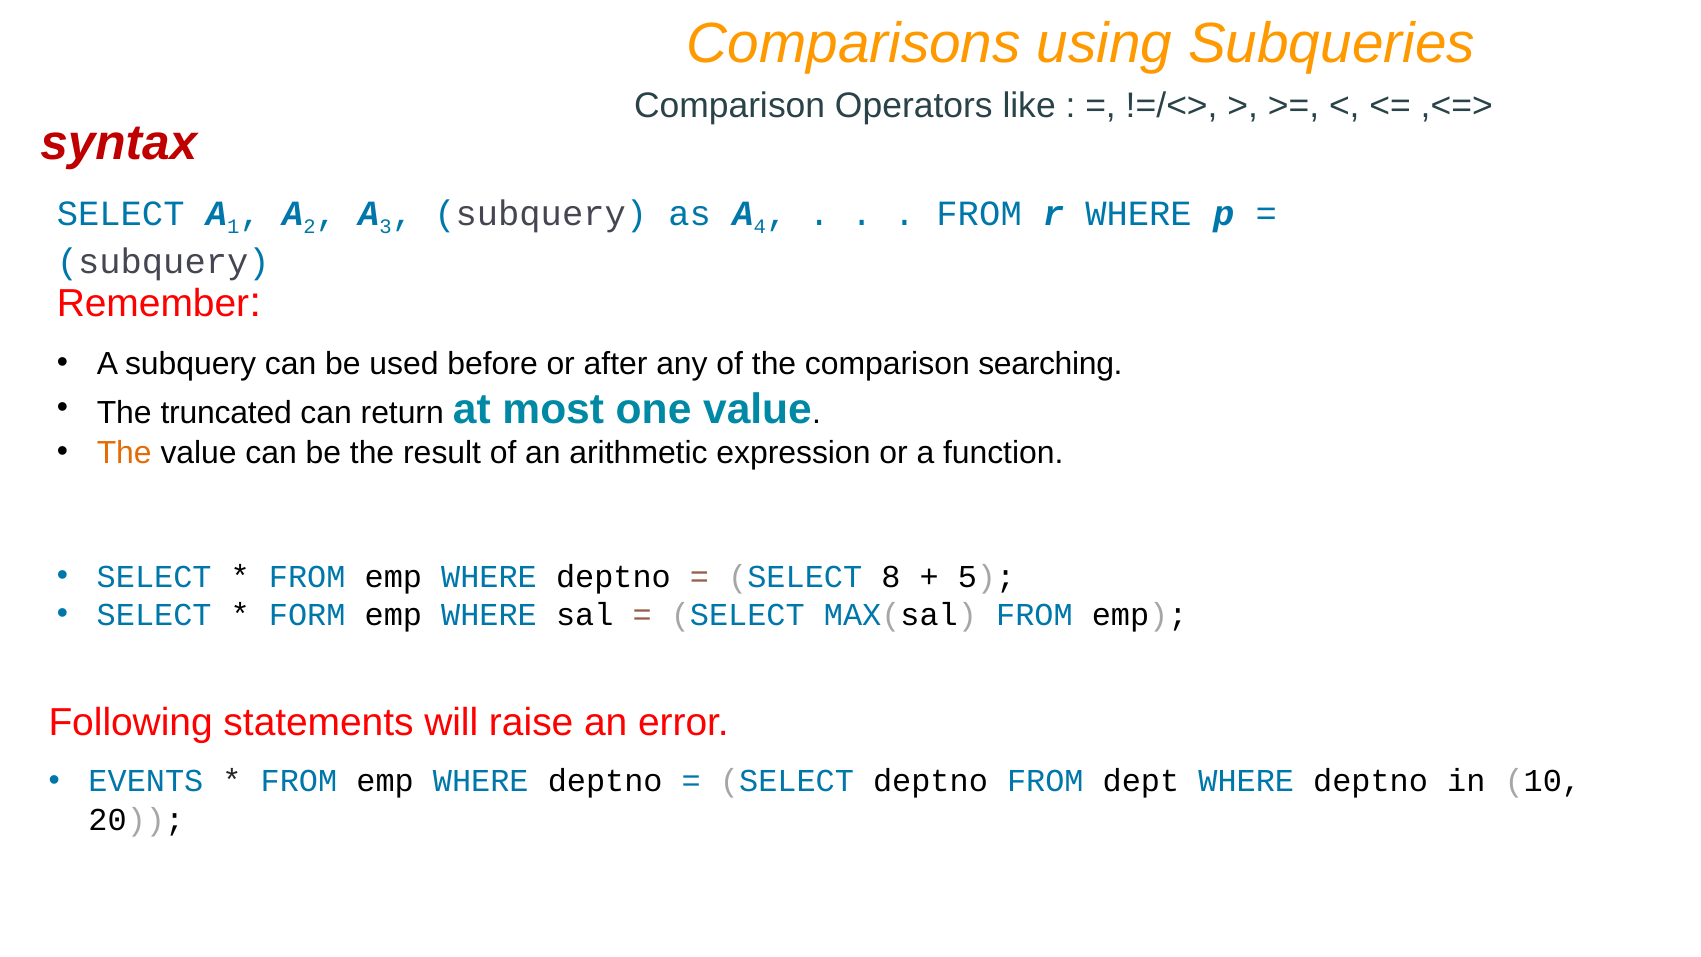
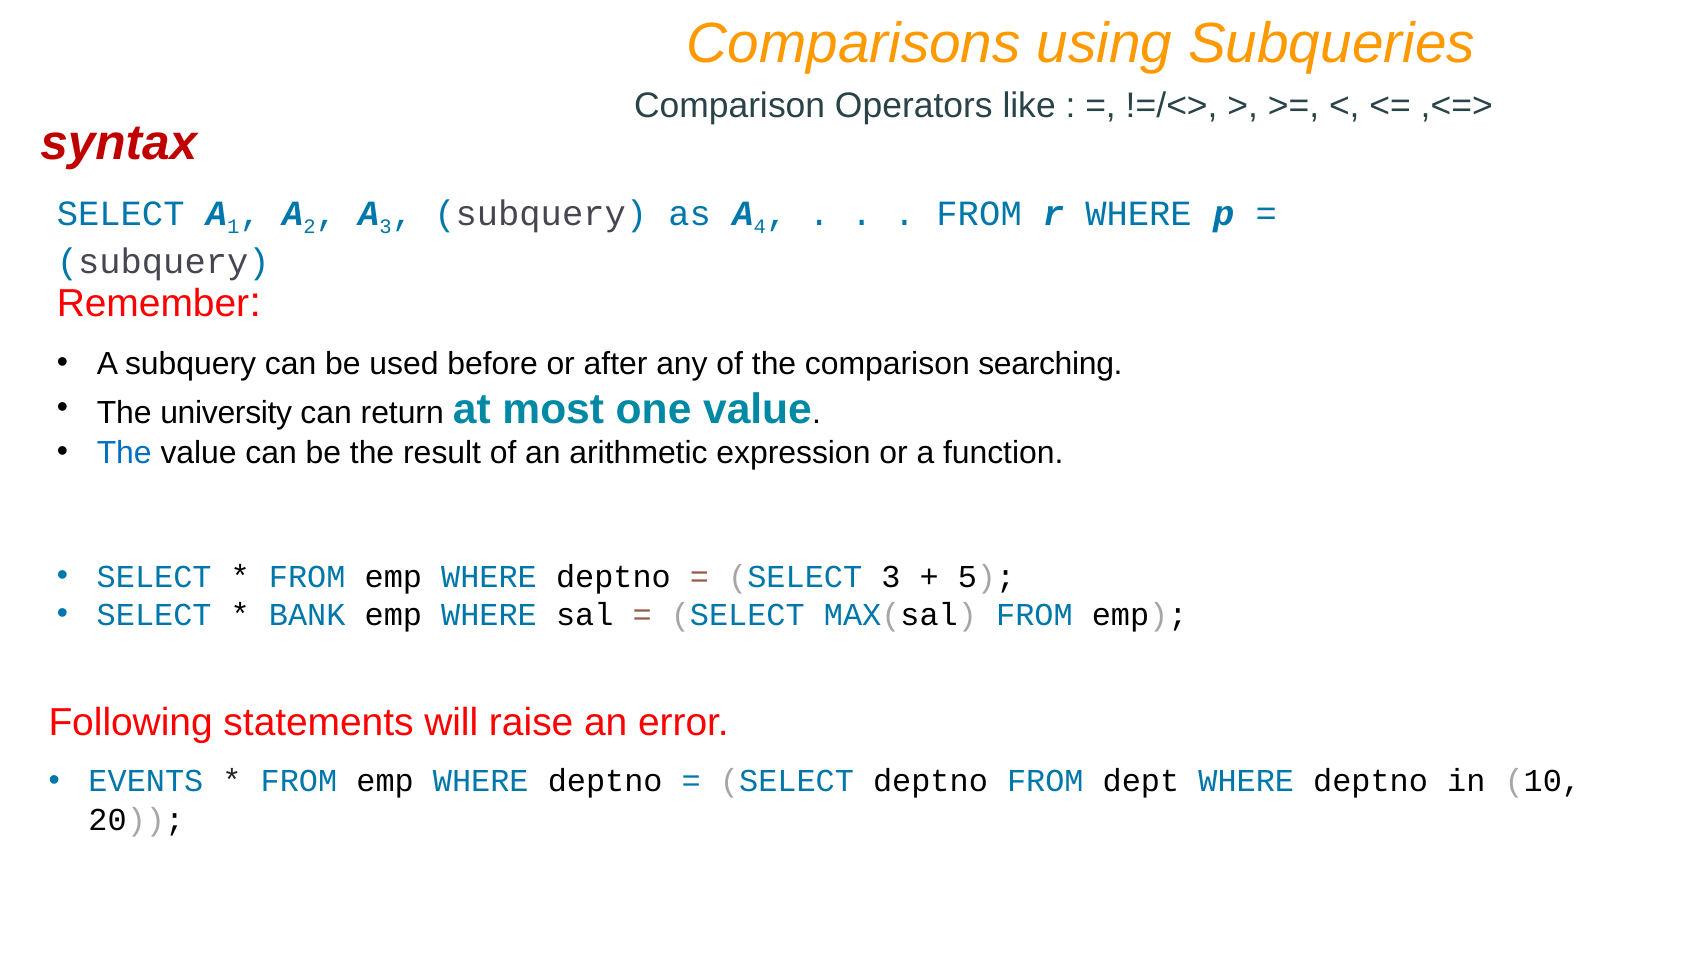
truncated: truncated -> university
The at (124, 453) colour: orange -> blue
SELECT 8: 8 -> 3
FORM: FORM -> BANK
